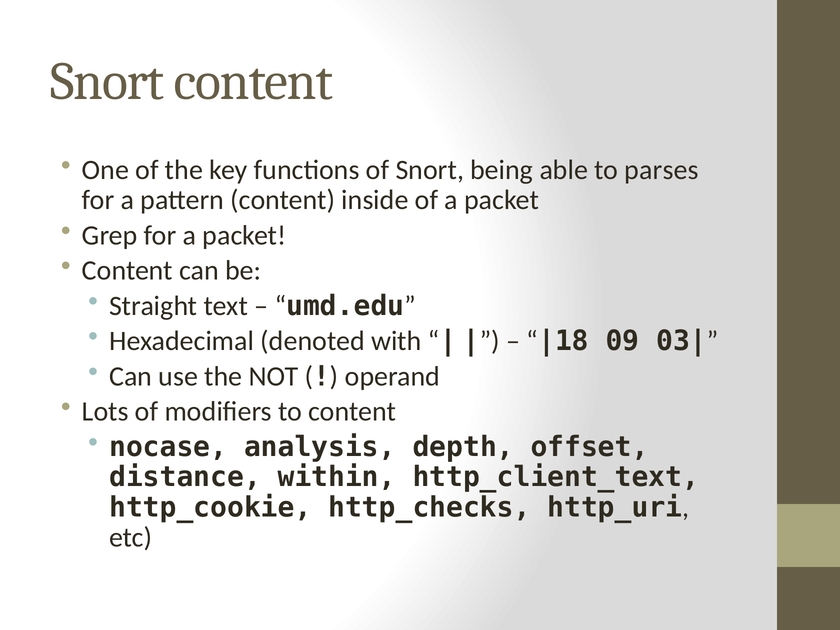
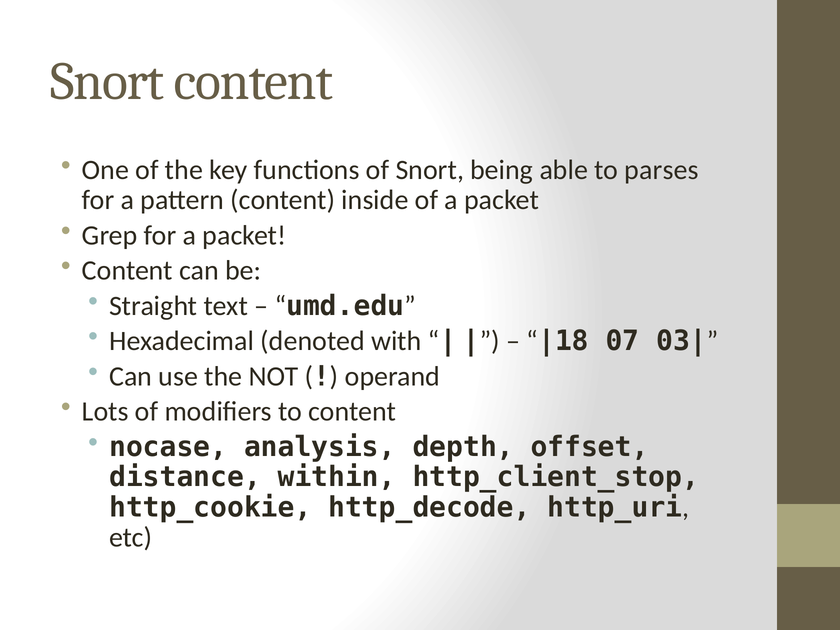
09: 09 -> 07
http_client_text: http_client_text -> http_client_stop
http_checks: http_checks -> http_decode
